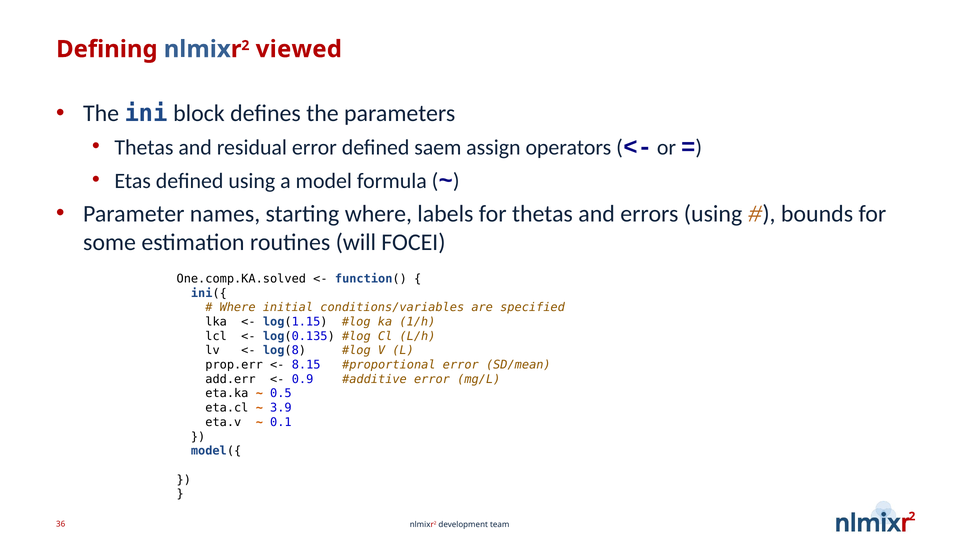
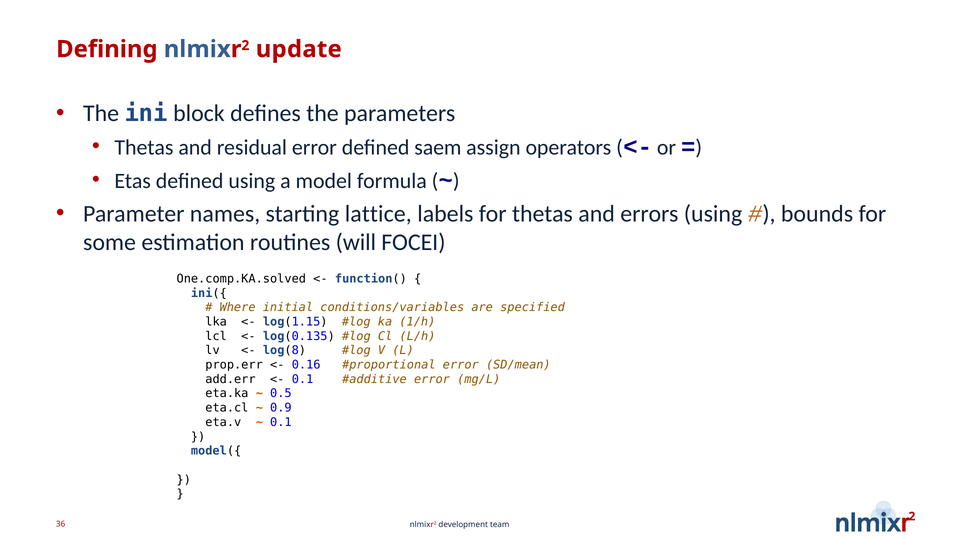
viewed: viewed -> update
starting where: where -> lattice
8.15: 8.15 -> 0.16
0.9 at (303, 379): 0.9 -> 0.1
3.9: 3.9 -> 0.9
